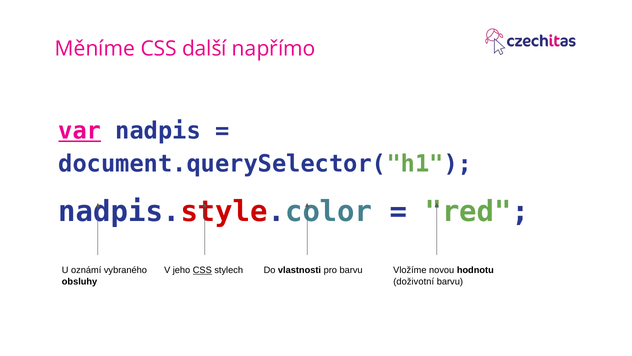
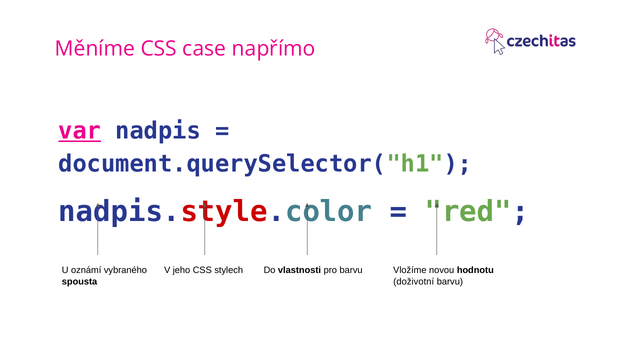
další: další -> case
CSS at (202, 270) underline: present -> none
obsluhy: obsluhy -> spousta
